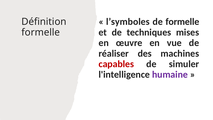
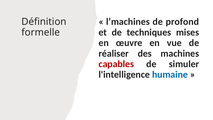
l’symboles: l’symboles -> l’machines
de formelle: formelle -> profond
humaine colour: purple -> blue
